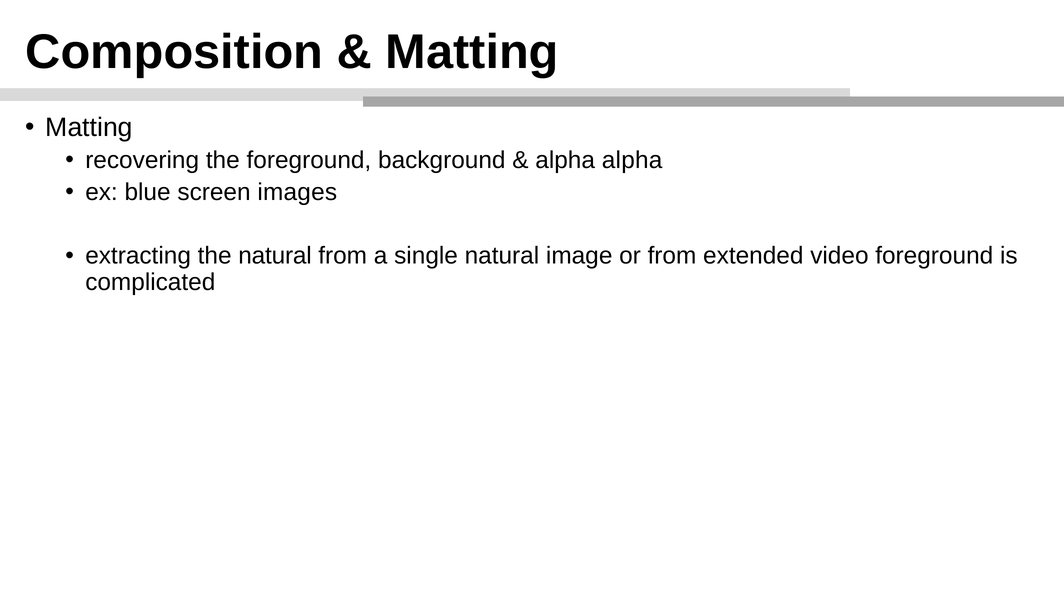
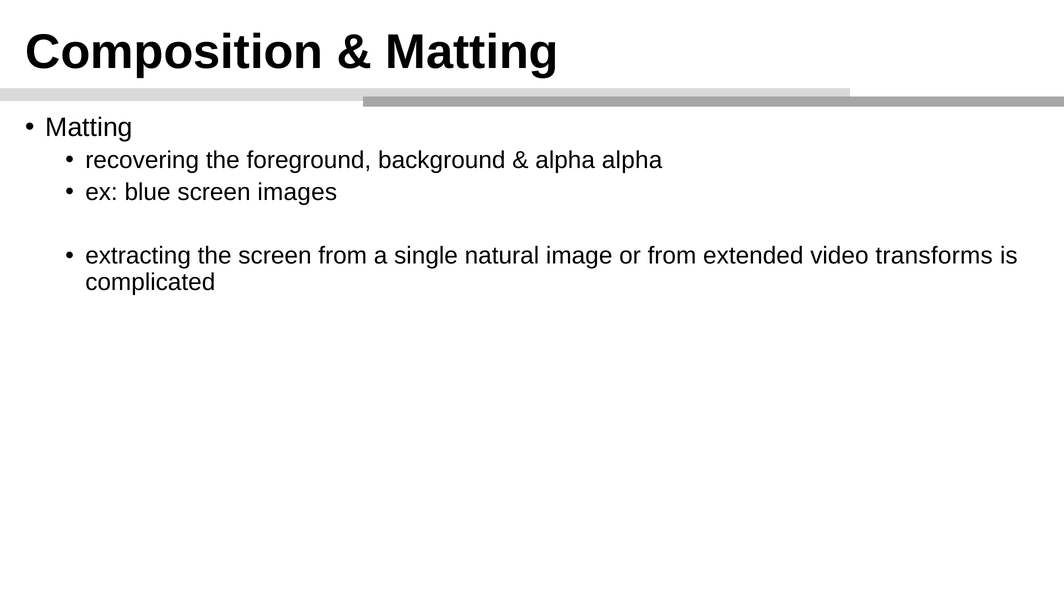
the natural: natural -> screen
video foreground: foreground -> transforms
